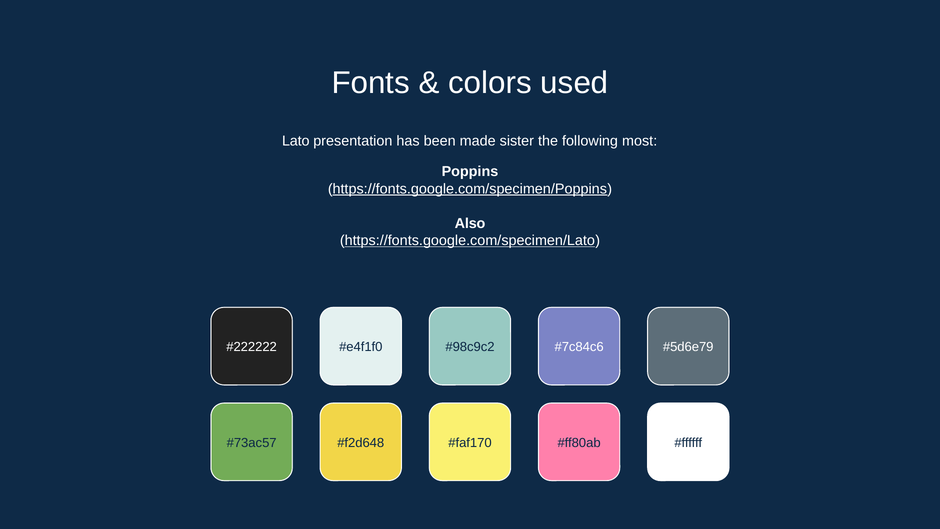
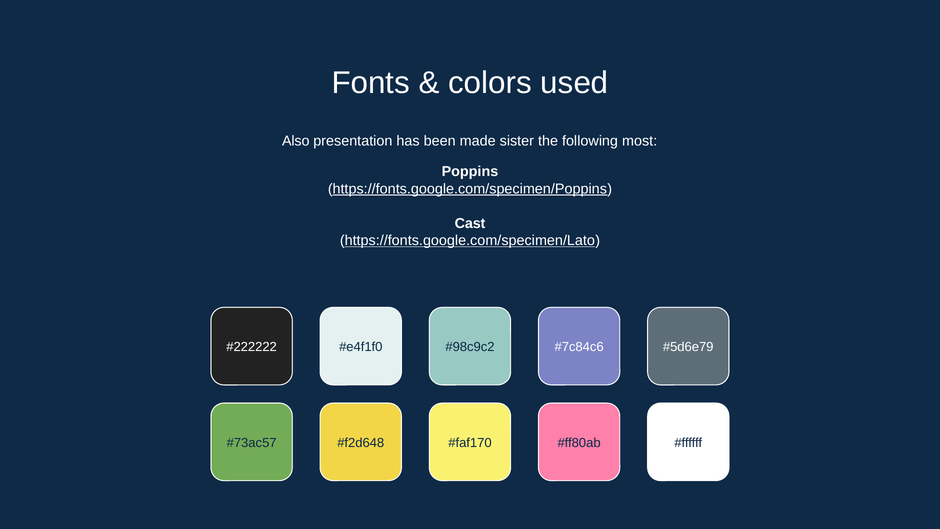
Lato: Lato -> Also
Also: Also -> Cast
